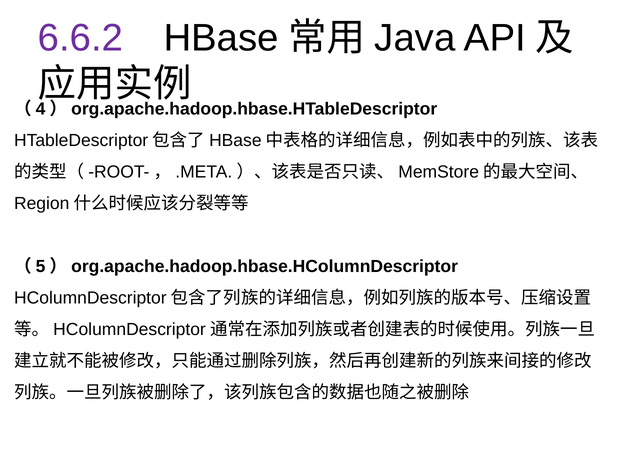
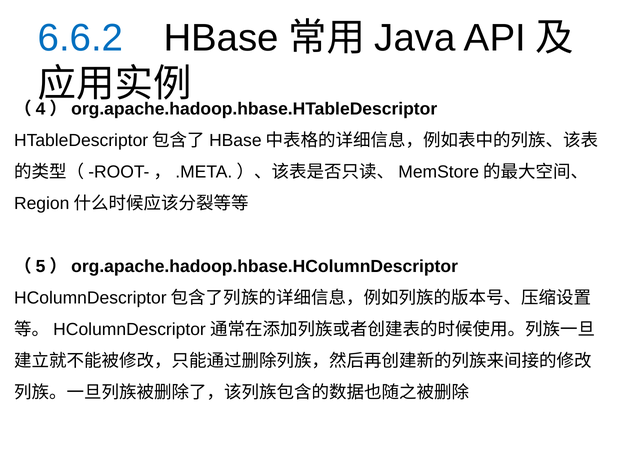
6.6.2 colour: purple -> blue
